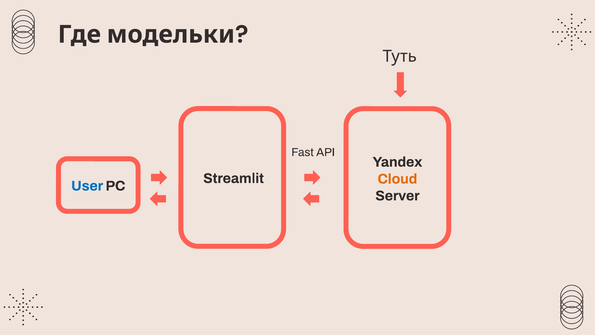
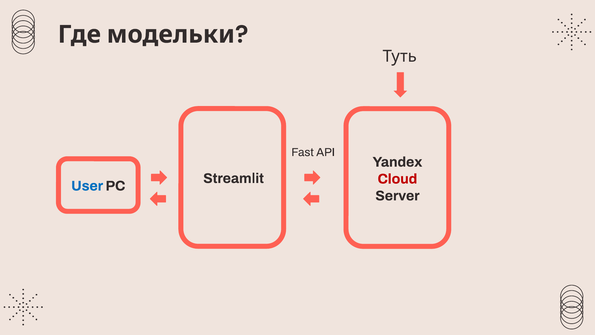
Cloud colour: orange -> red
